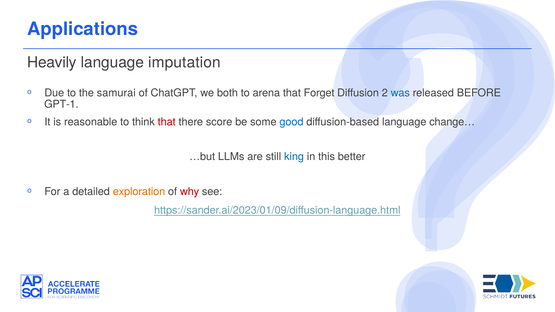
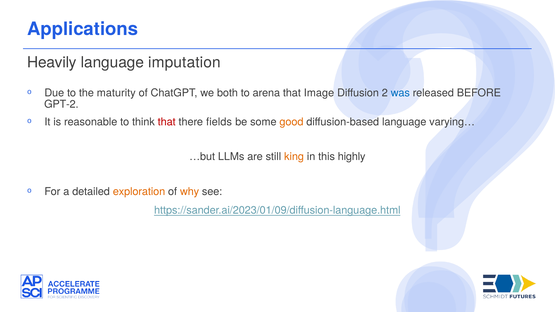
samurai: samurai -> maturity
Forget: Forget -> Image
GPT-1: GPT-1 -> GPT-2
score: score -> fields
good colour: blue -> orange
change…: change… -> varying…
king colour: blue -> orange
better: better -> highly
why colour: red -> orange
